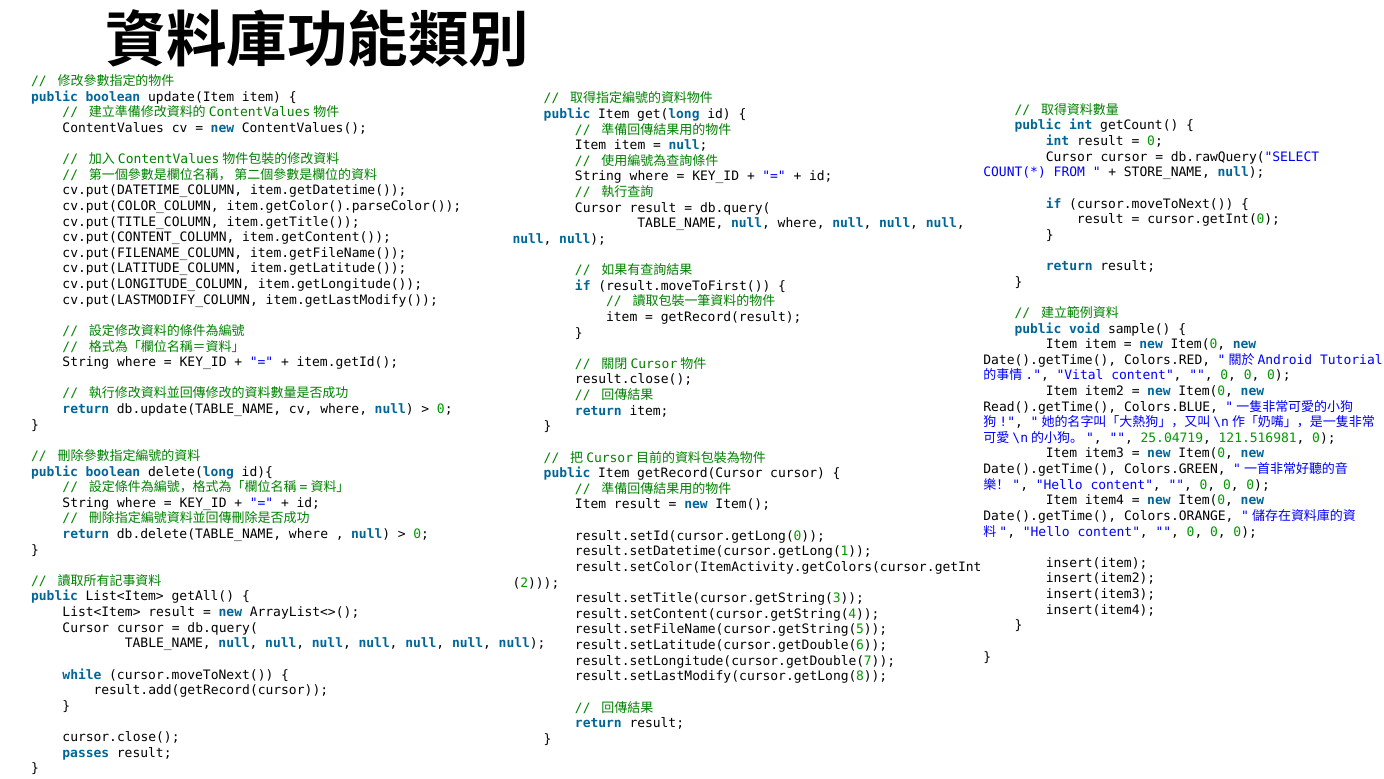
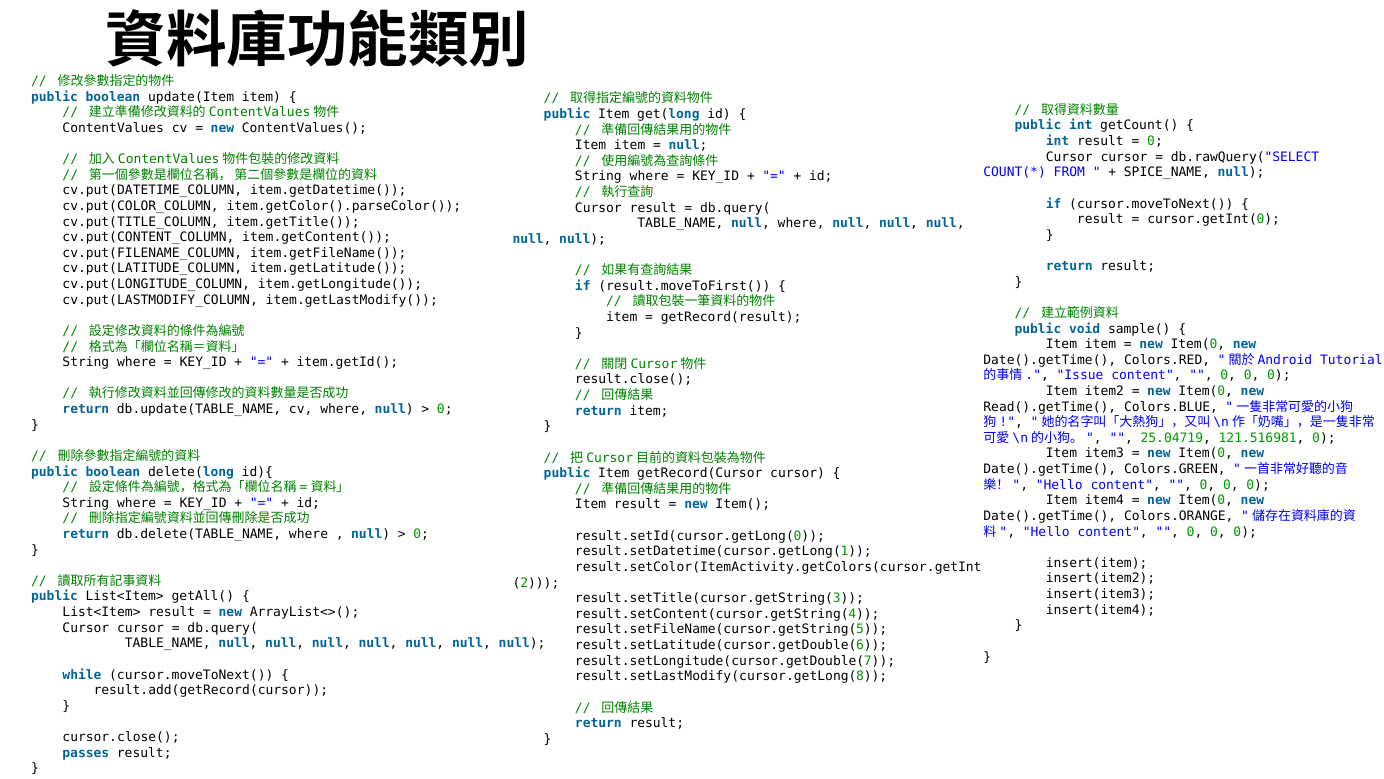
STORE_NAME: STORE_NAME -> SPICE_NAME
Vital: Vital -> Issue
